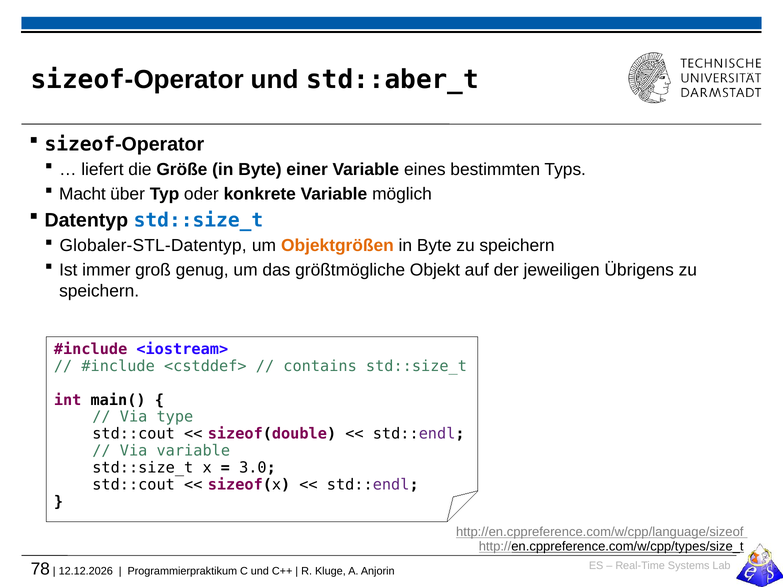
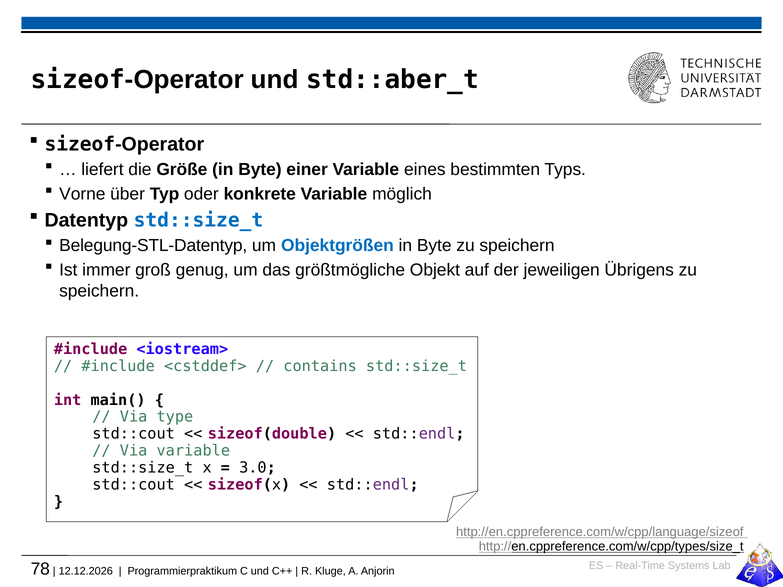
Macht: Macht -> Vorne
Globaler-STL-Datentyp: Globaler-STL-Datentyp -> Belegung-STL-Datentyp
Objektgrößen colour: orange -> blue
